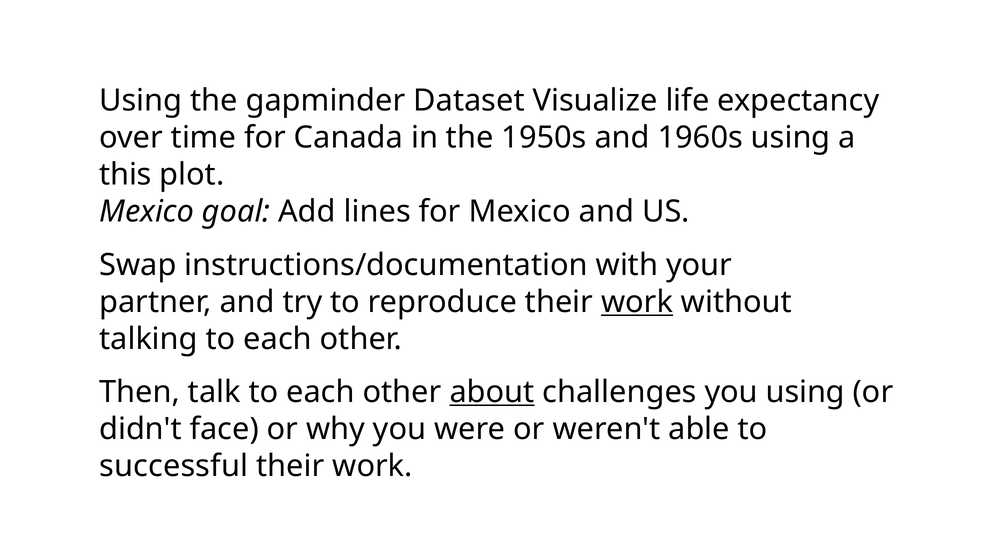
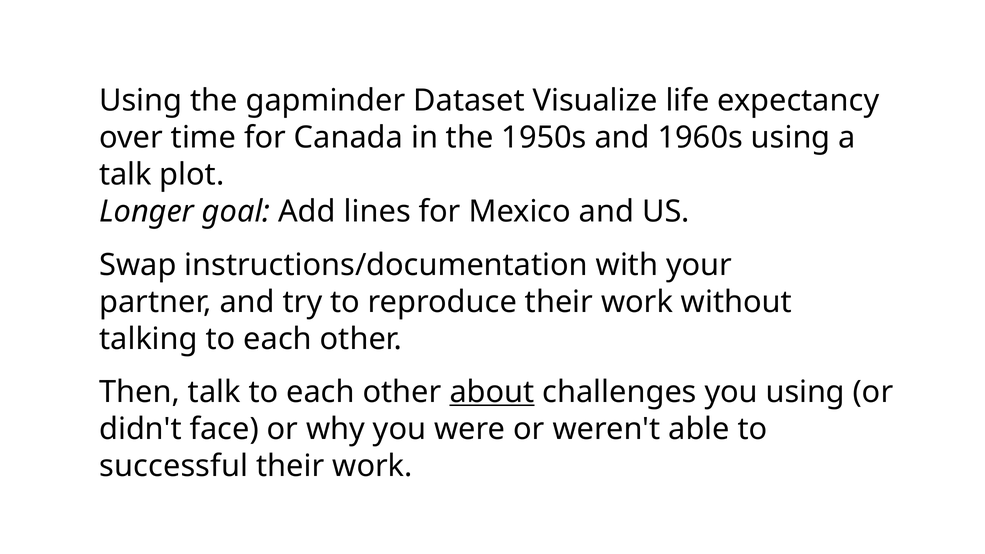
this at (125, 175): this -> talk
Mexico at (147, 211): Mexico -> Longer
work at (637, 302) underline: present -> none
